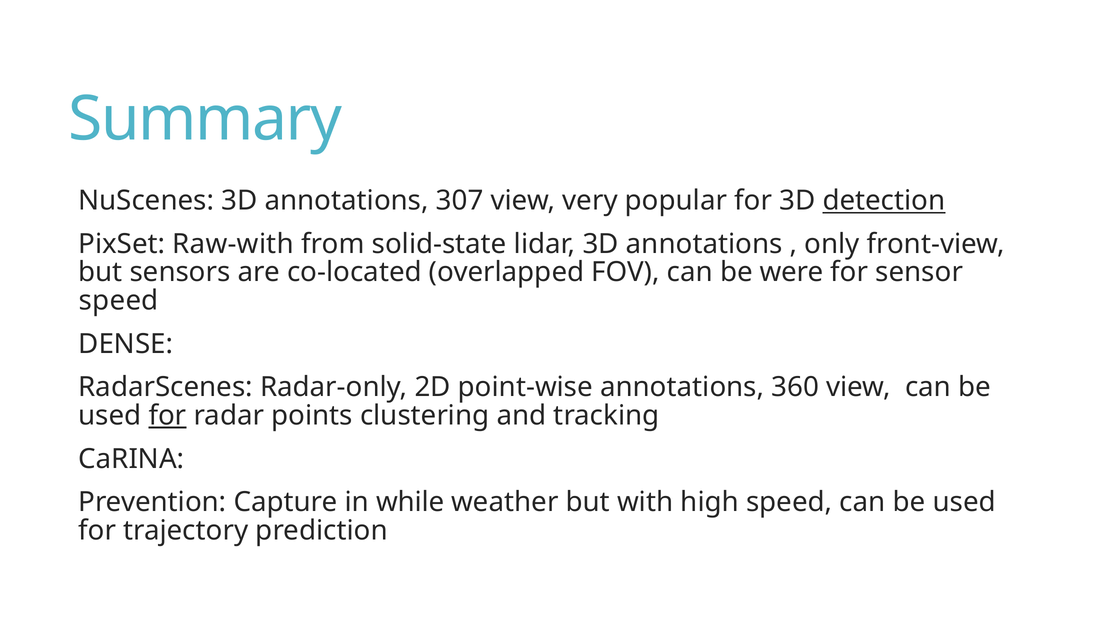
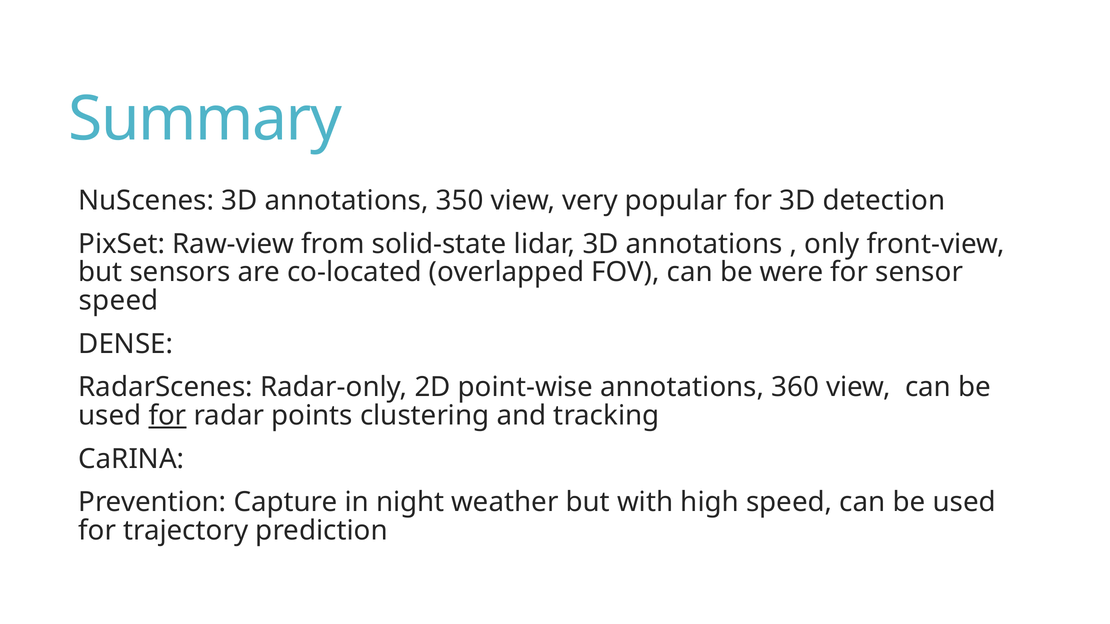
307: 307 -> 350
detection underline: present -> none
Raw-with: Raw-with -> Raw-view
while: while -> night
